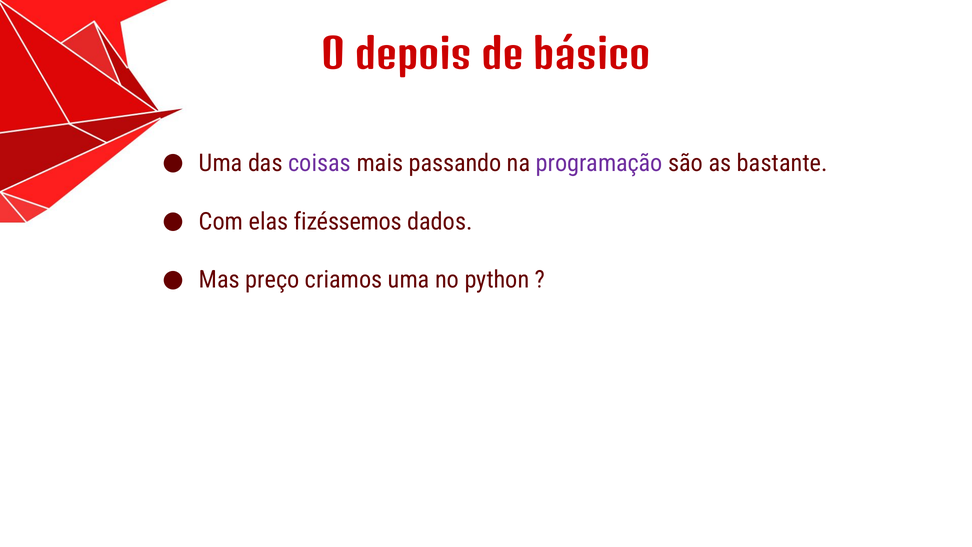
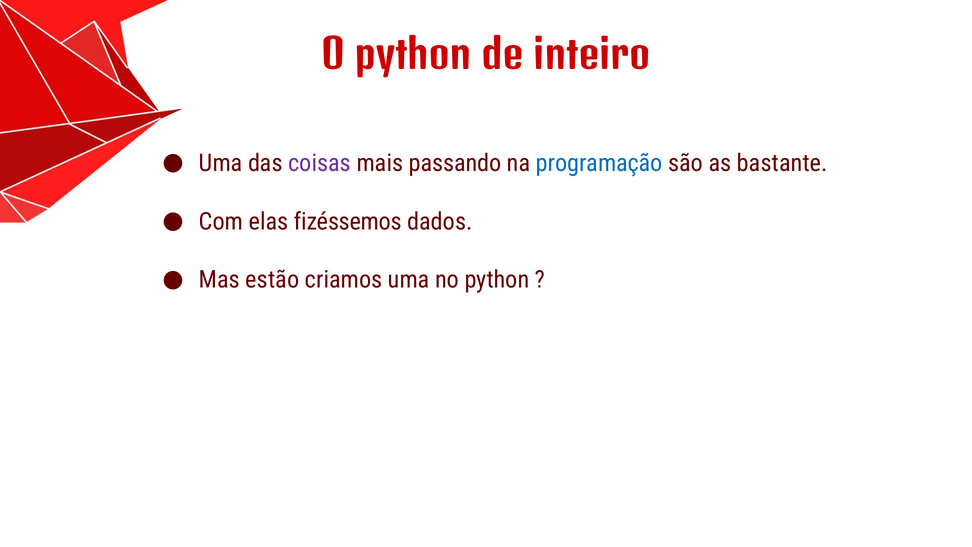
O depois: depois -> python
básico: básico -> inteiro
programação colour: purple -> blue
preço: preço -> estão
